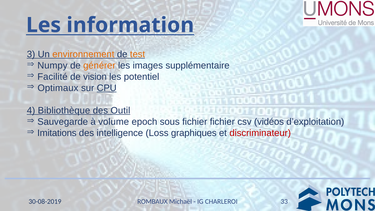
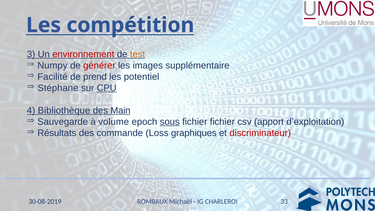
information: information -> compétition
environnement colour: orange -> red
générer colour: orange -> red
vision: vision -> prend
Optimaux: Optimaux -> Stéphane
Outil: Outil -> Main
sous underline: none -> present
vidéos: vidéos -> apport
Imitations: Imitations -> Résultats
intelligence: intelligence -> commande
